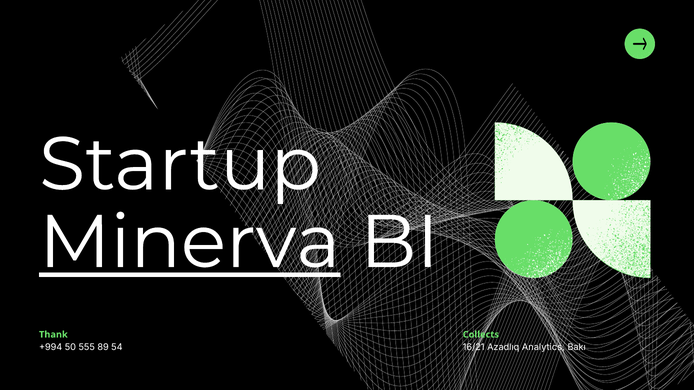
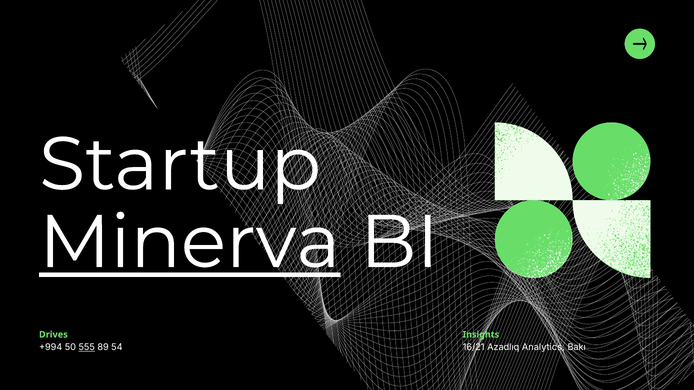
Thank: Thank -> Drives
Collects: Collects -> Insights
555 underline: none -> present
